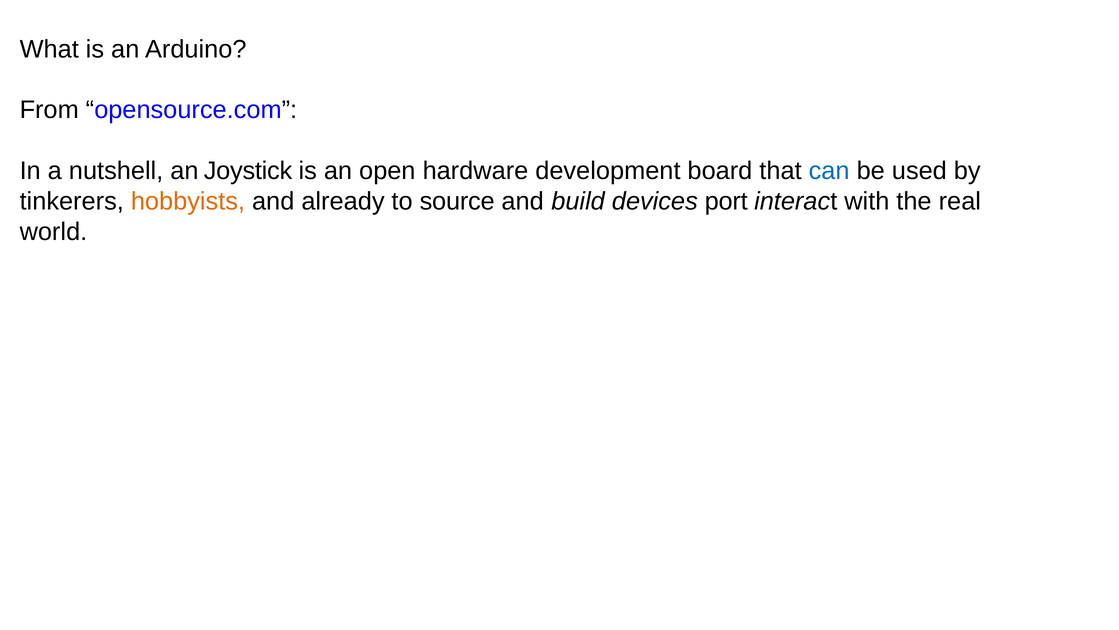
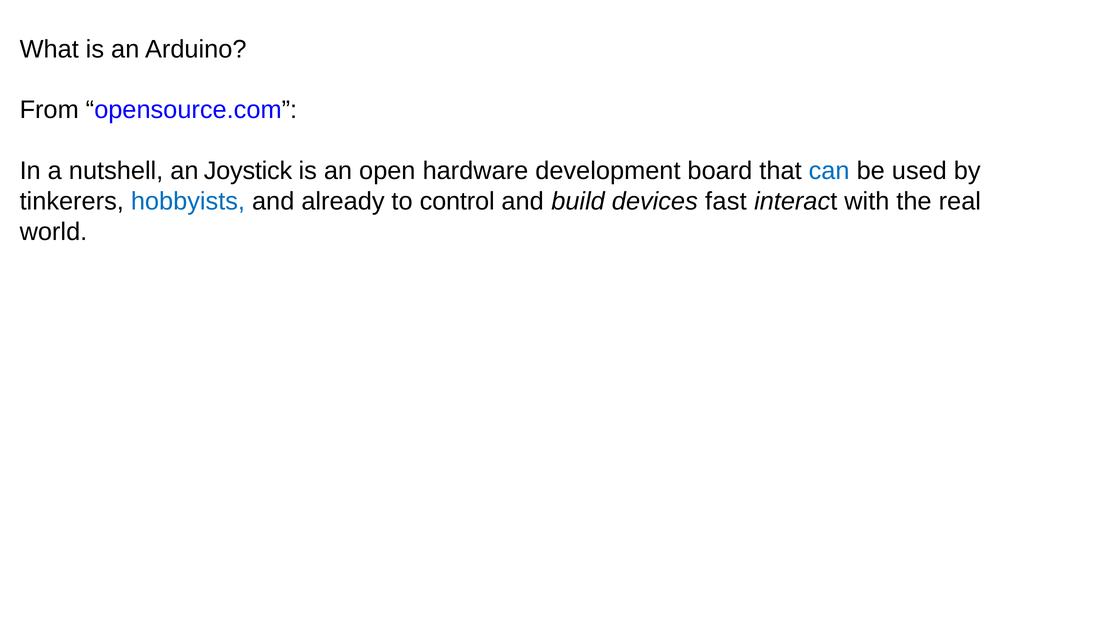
hobbyists colour: orange -> blue
source: source -> control
port: port -> fast
